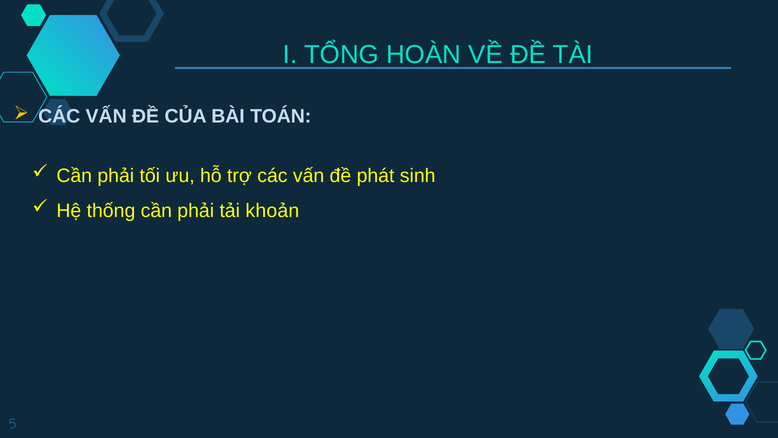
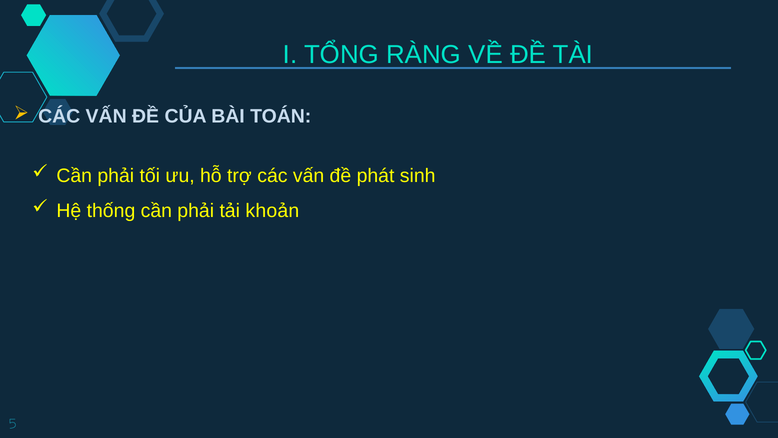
HOÀN: HOÀN -> RÀNG
